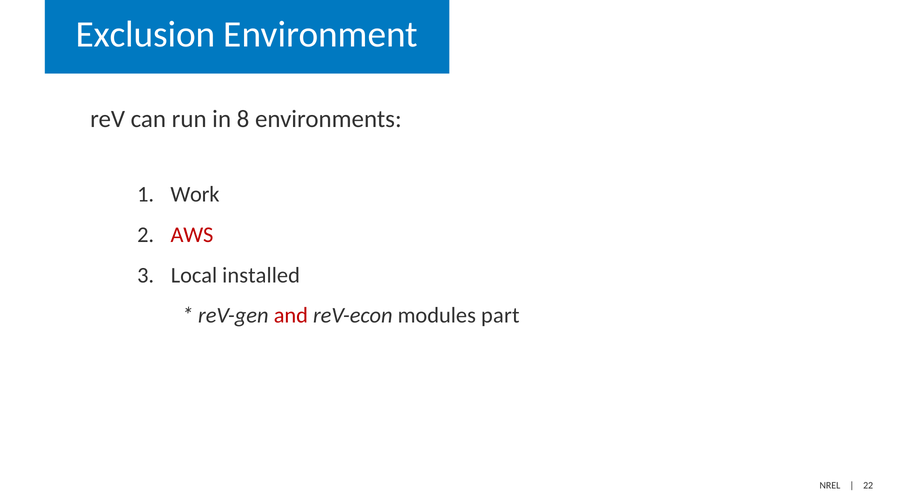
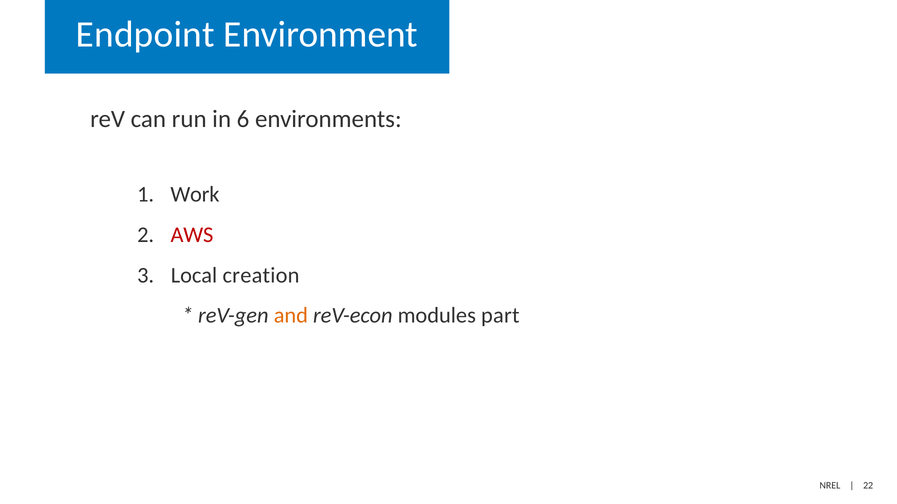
Exclusion: Exclusion -> Endpoint
8: 8 -> 6
installed: installed -> creation
and colour: red -> orange
